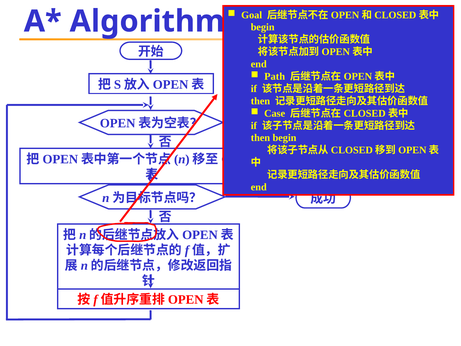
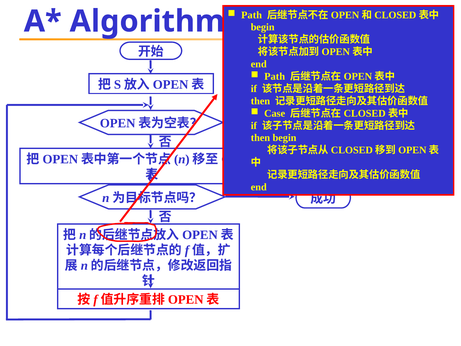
Goal at (252, 15): Goal -> Path
